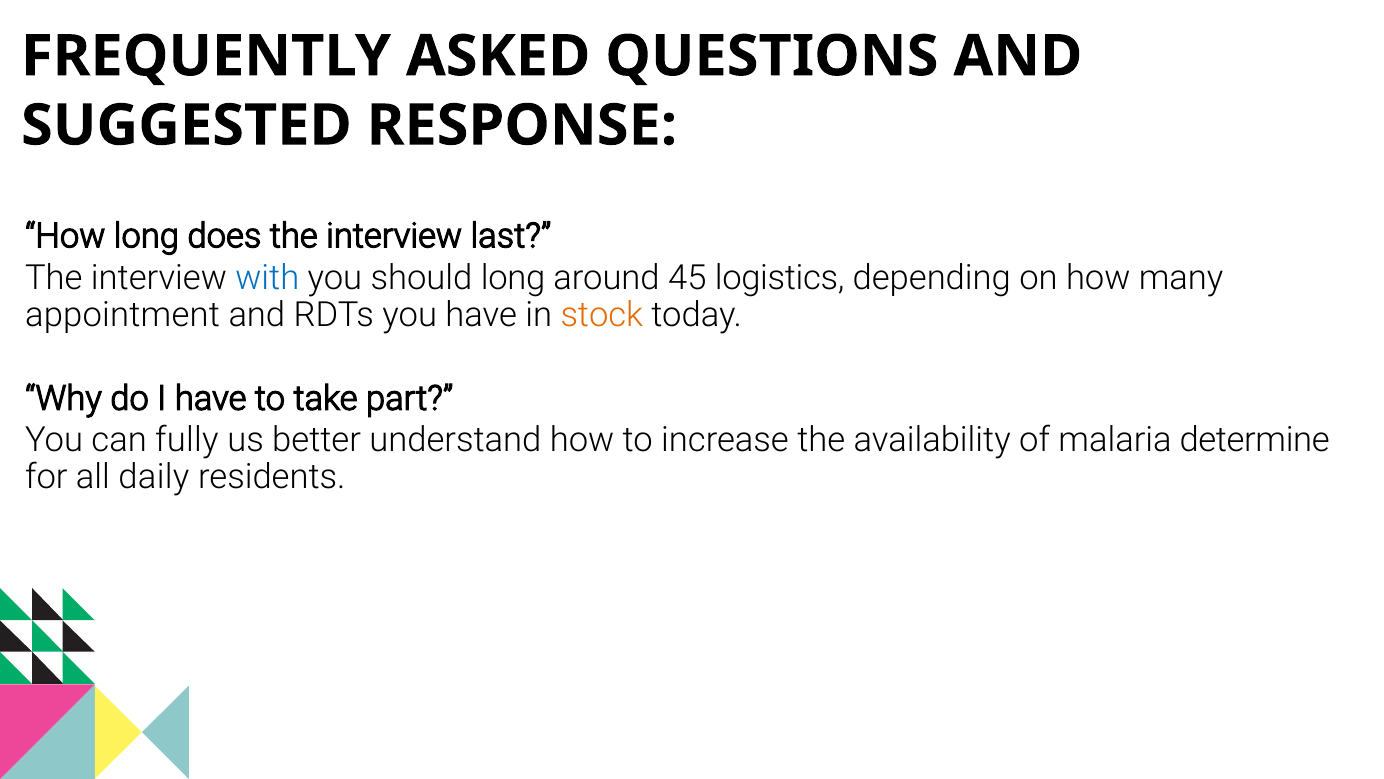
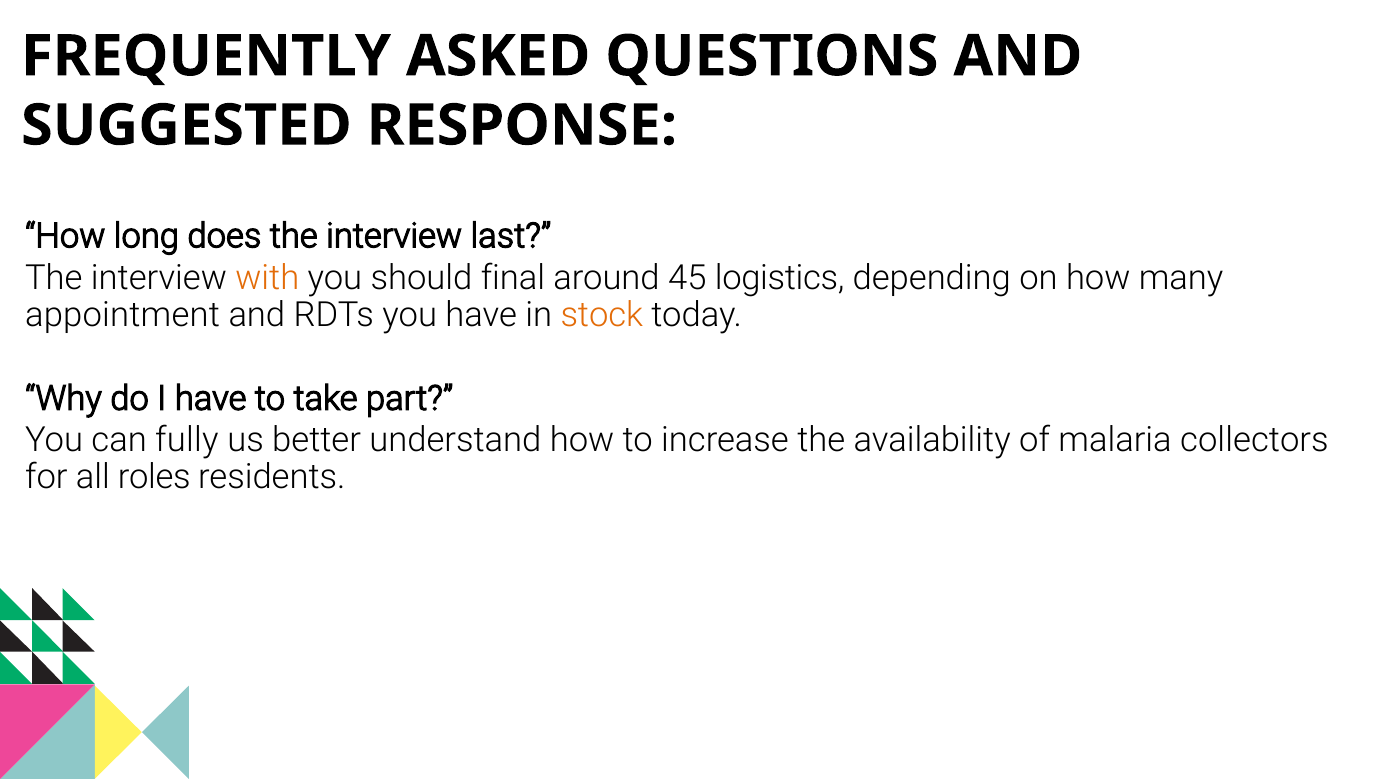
with colour: blue -> orange
should long: long -> final
determine: determine -> collectors
daily: daily -> roles
